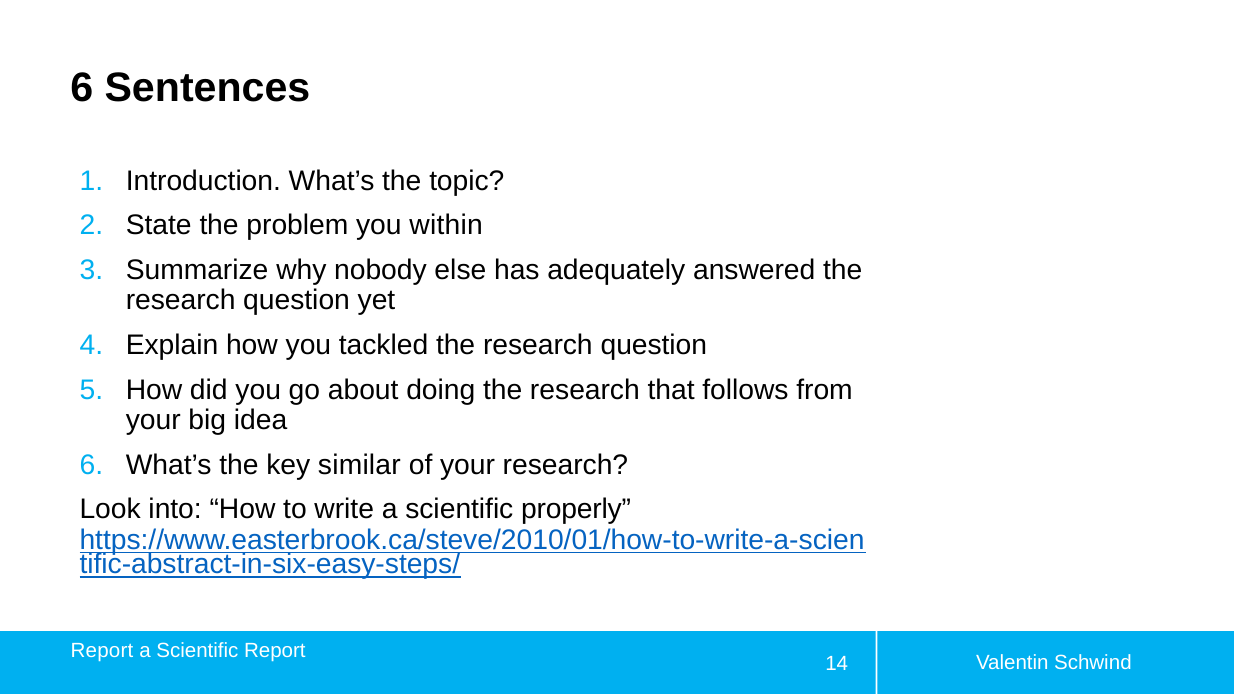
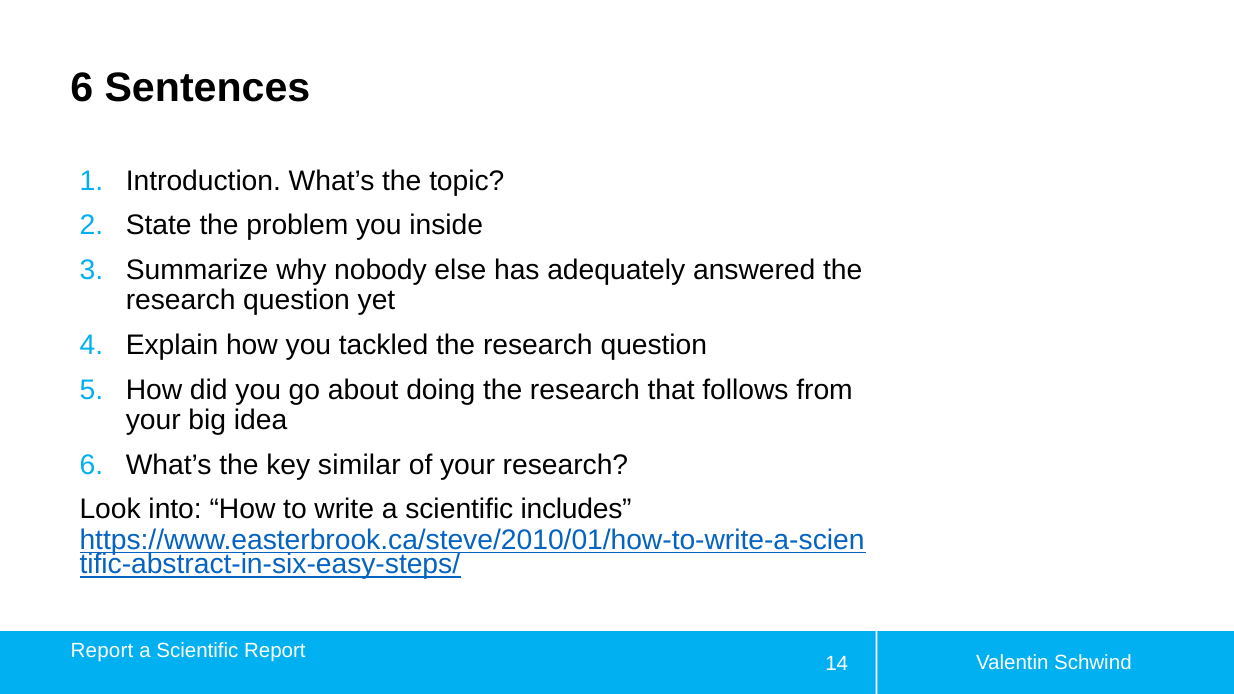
within: within -> inside
properly: properly -> includes
